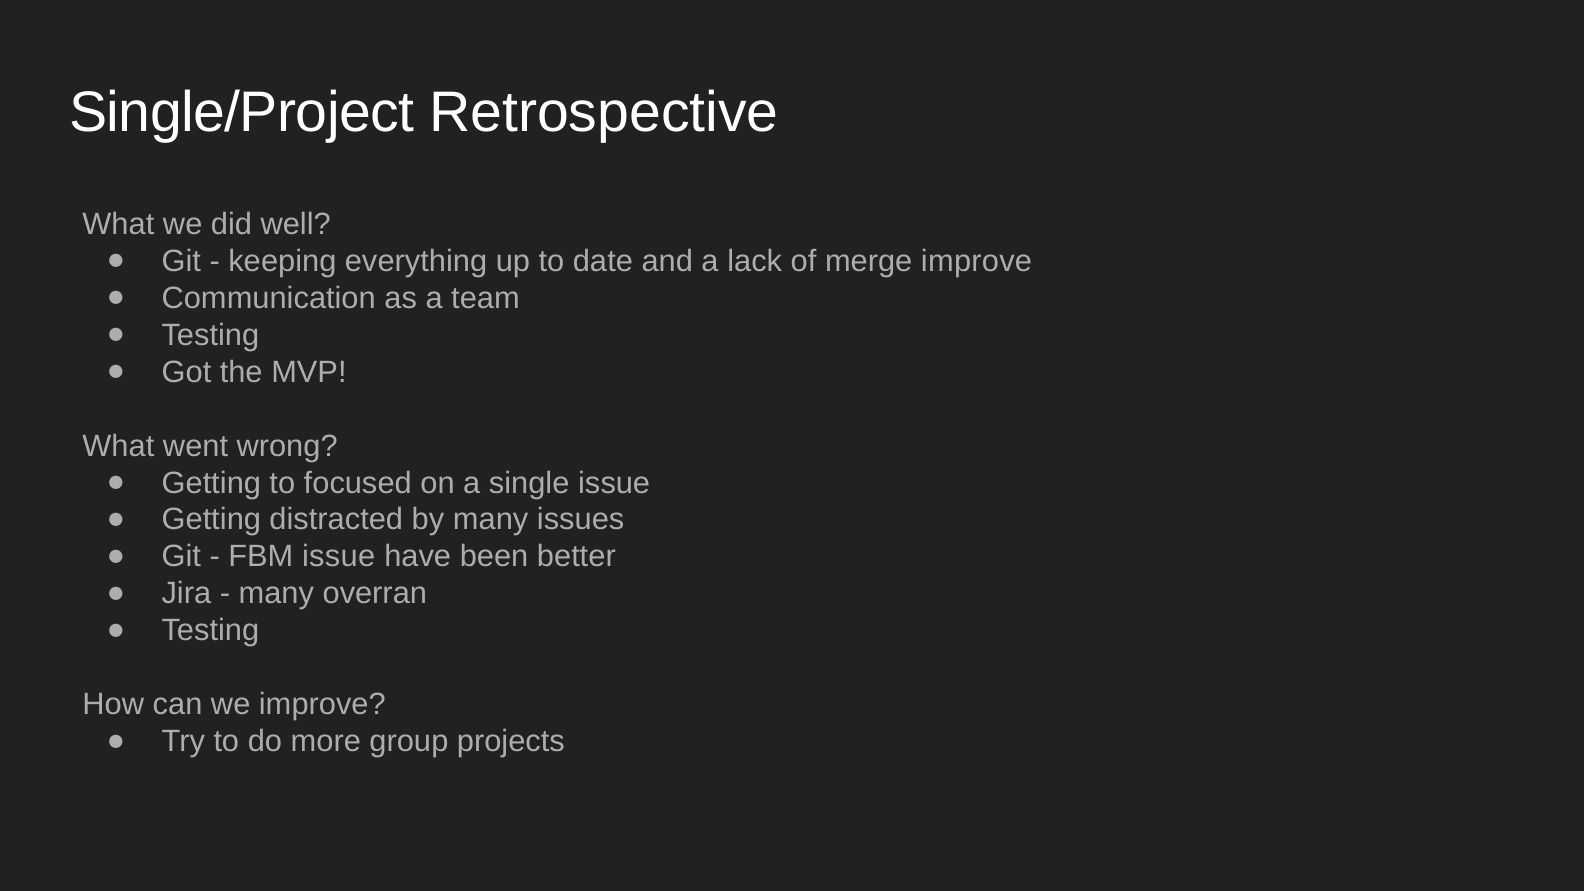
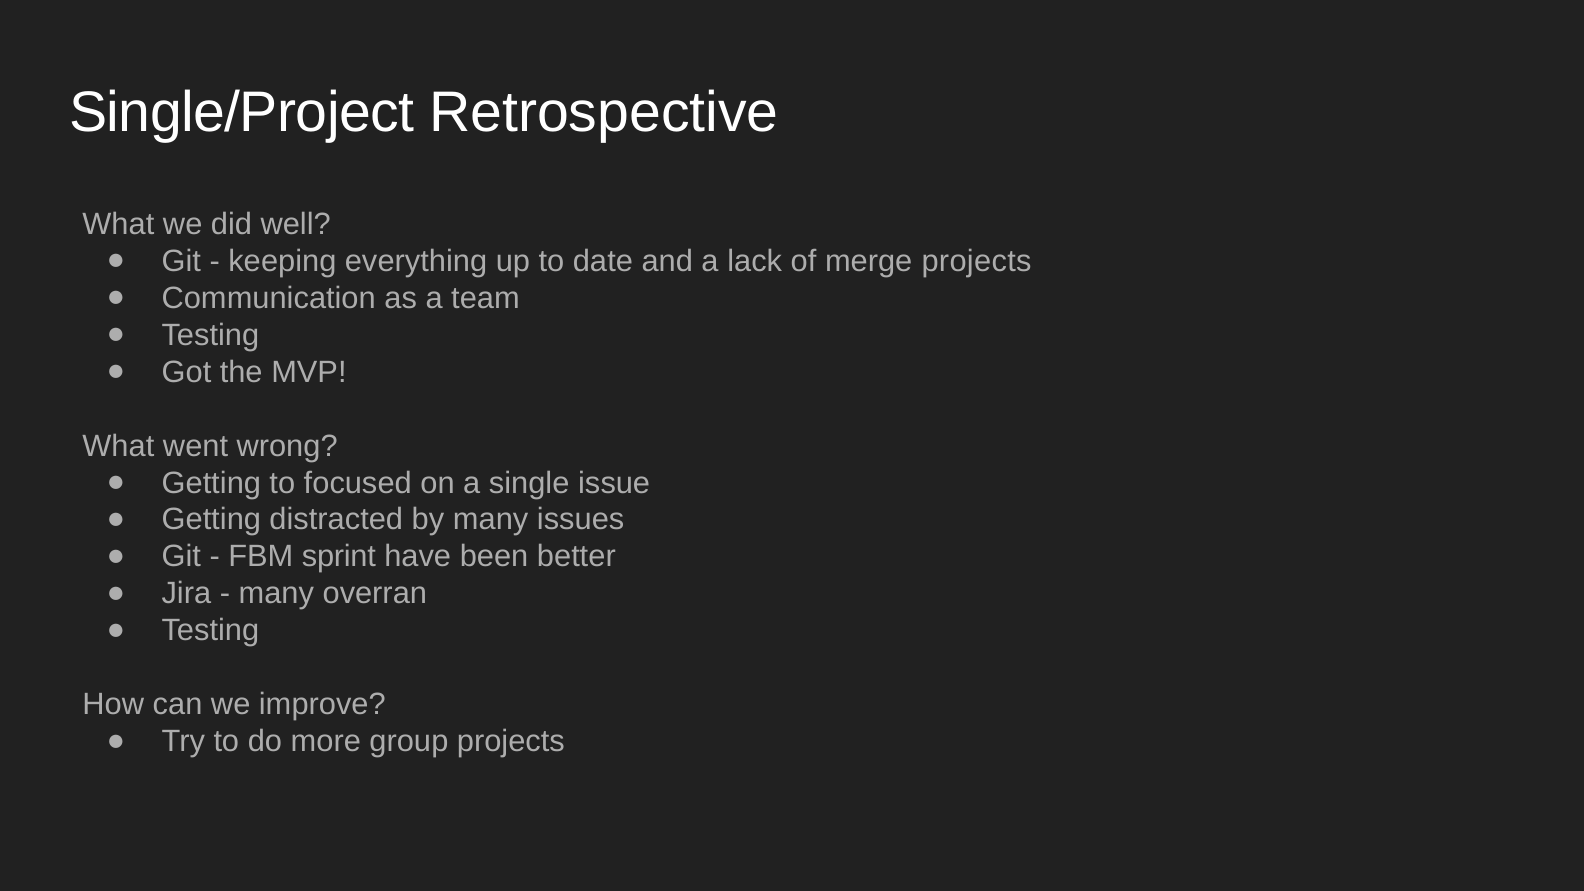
merge improve: improve -> projects
FBM issue: issue -> sprint
